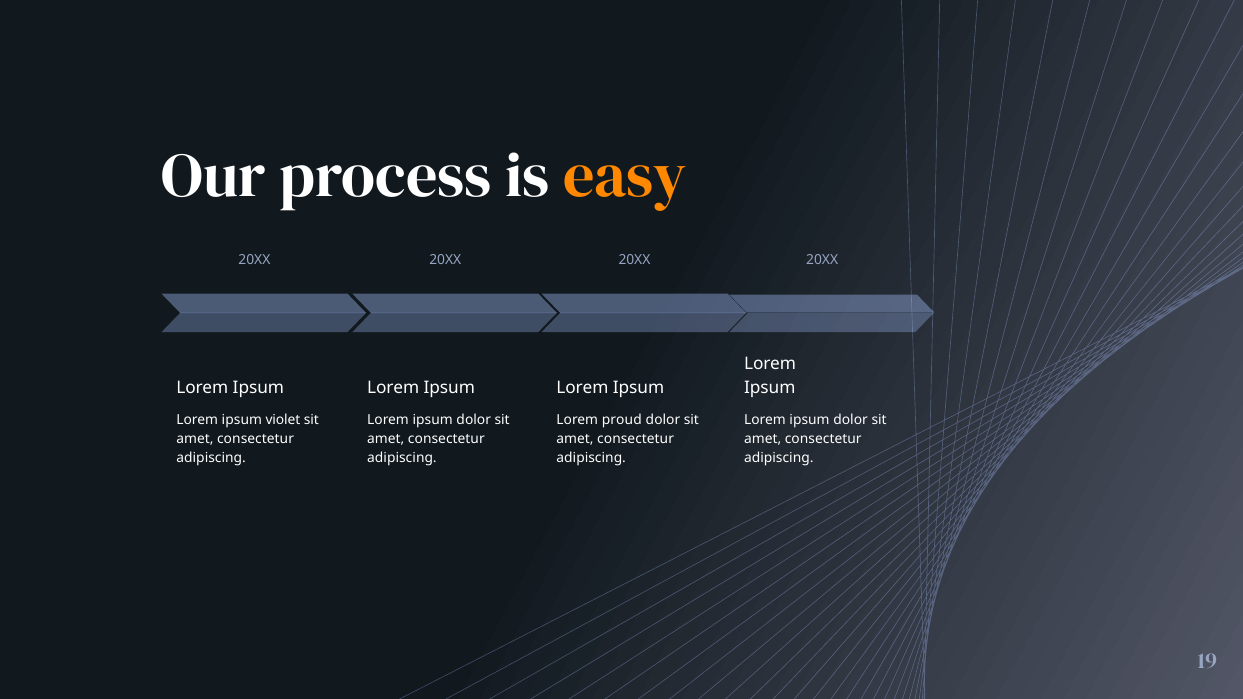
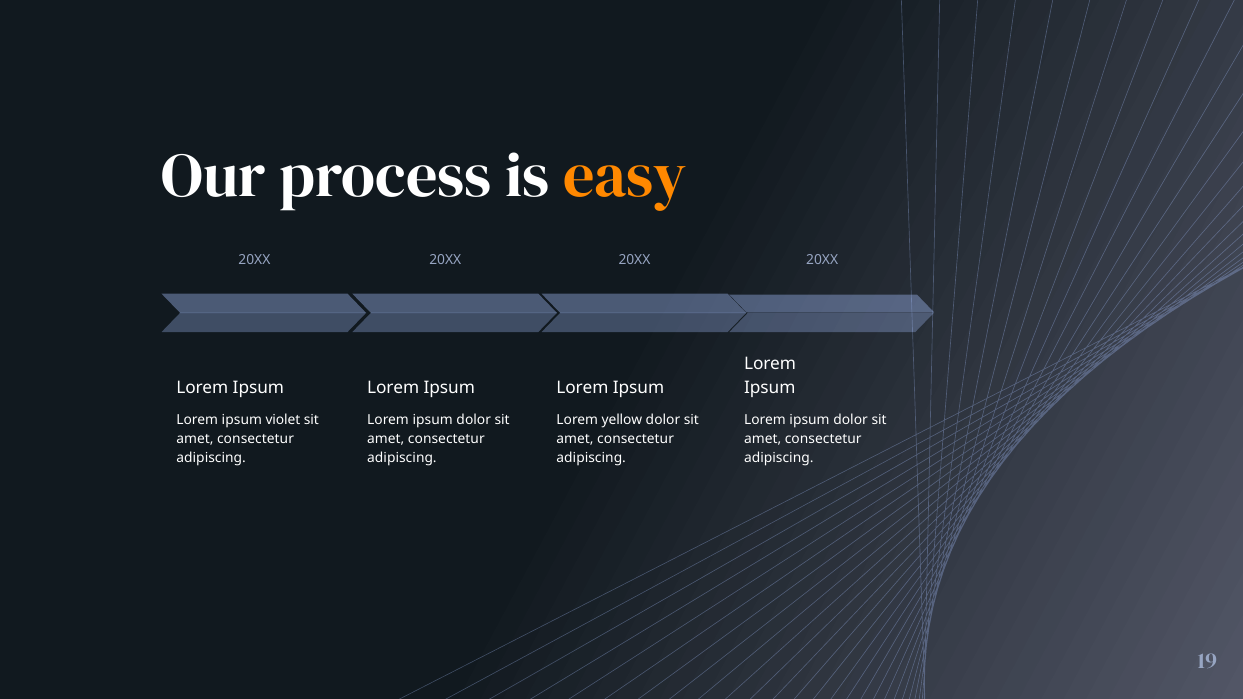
proud: proud -> yellow
